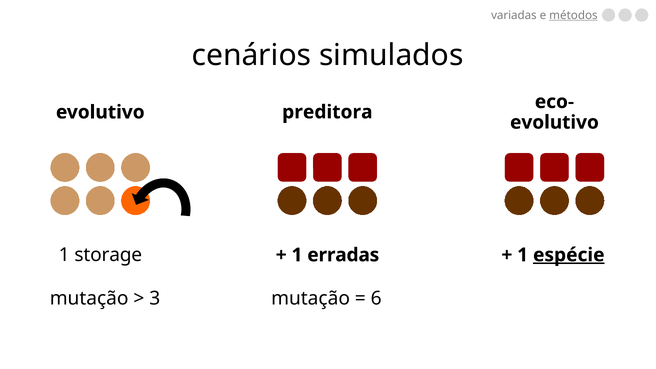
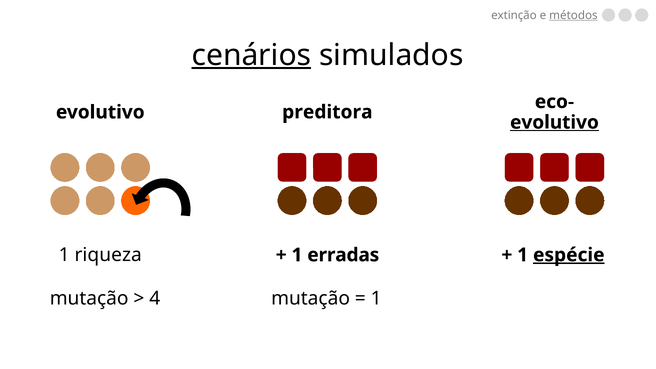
variadas: variadas -> extinção
cenários underline: none -> present
evolutivo at (554, 122) underline: none -> present
storage: storage -> riqueza
3: 3 -> 4
6 at (376, 298): 6 -> 1
